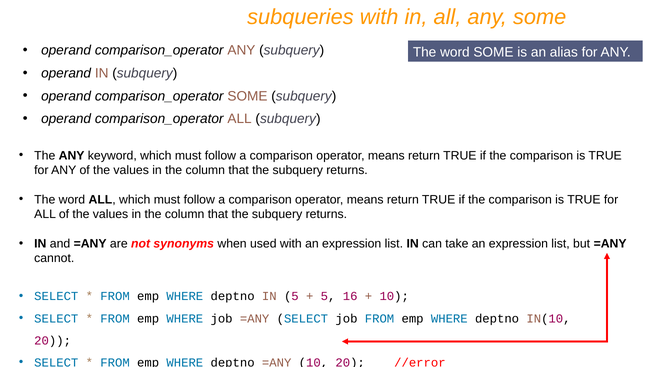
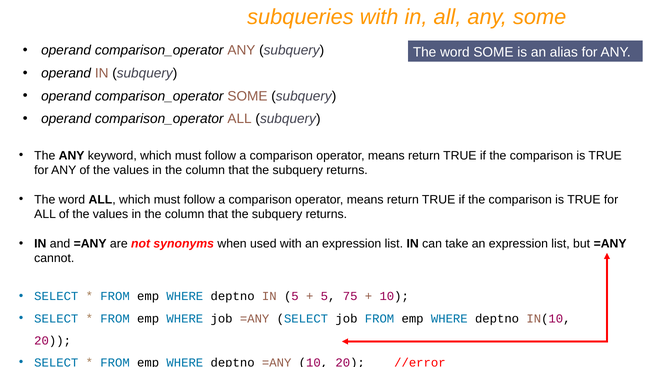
16: 16 -> 75
